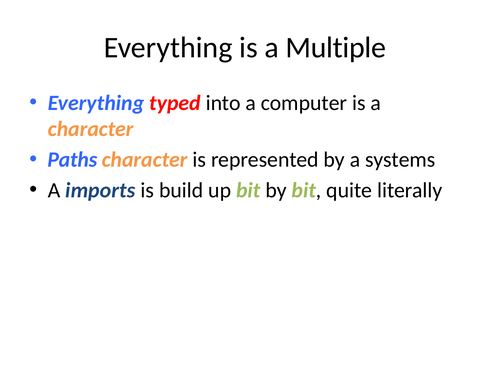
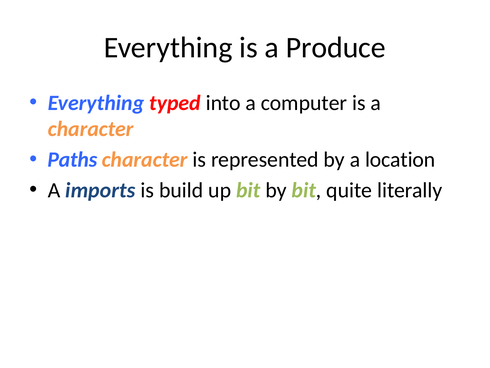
Multiple: Multiple -> Produce
systems: systems -> location
